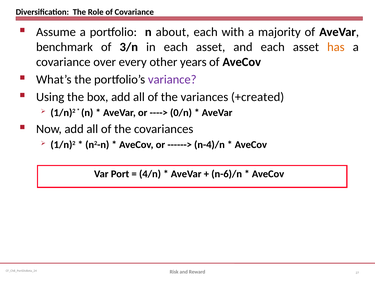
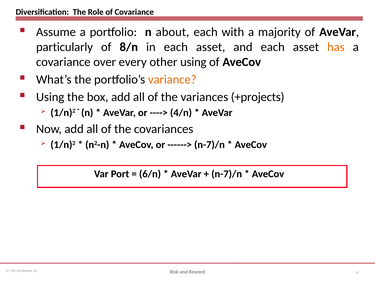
benchmark: benchmark -> particularly
3/n: 3/n -> 8/n
other years: years -> using
variance colour: purple -> orange
+created: +created -> +projects
0/n: 0/n -> 4/n
n-4)/n at (209, 145): n-4)/n -> n-7)/n
4/n: 4/n -> 6/n
n-6)/n at (227, 174): n-6)/n -> n-7)/n
